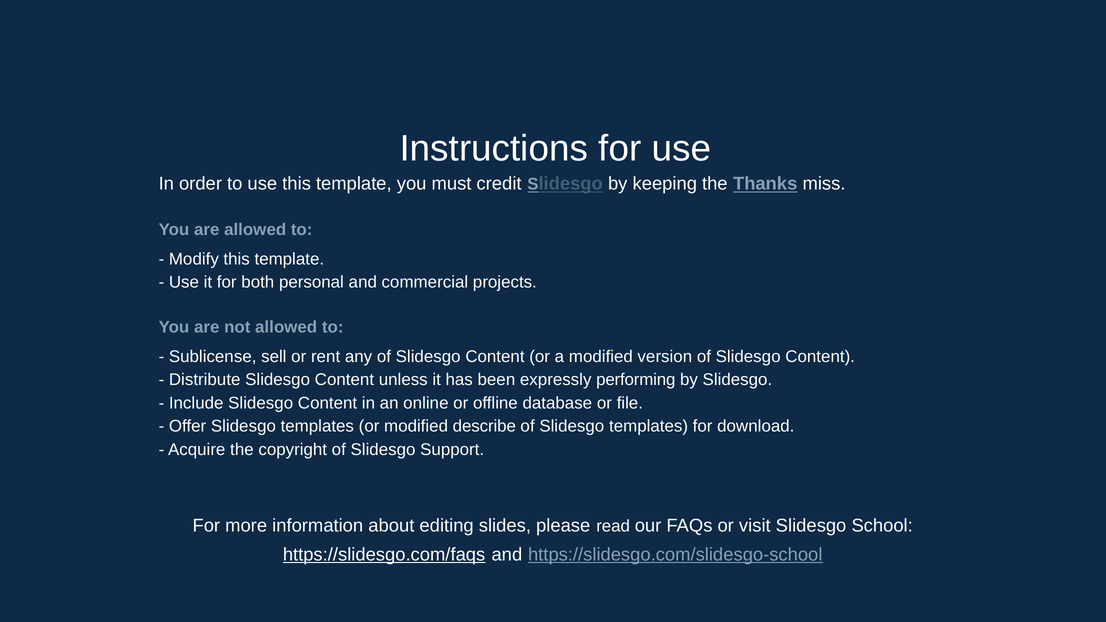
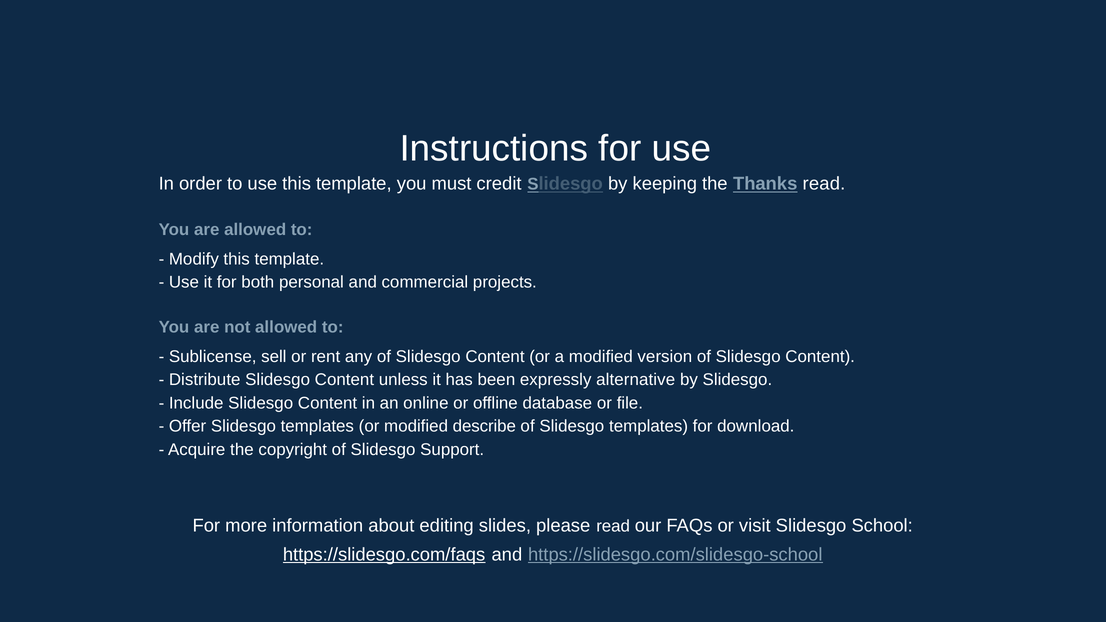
Thanks miss: miss -> read
performing: performing -> alternative
